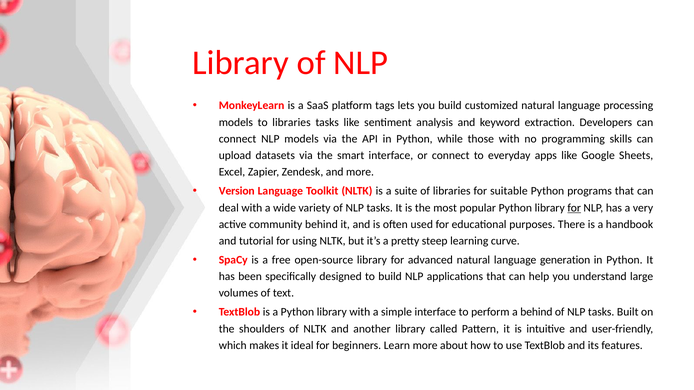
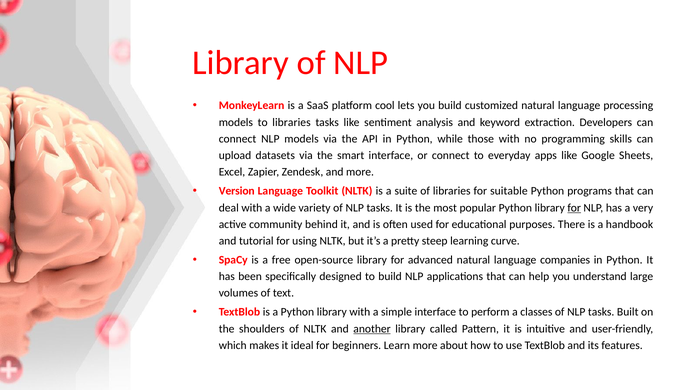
tags: tags -> cool
generation: generation -> companies
a behind: behind -> classes
another underline: none -> present
